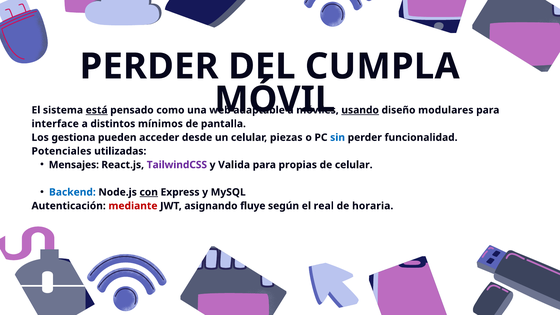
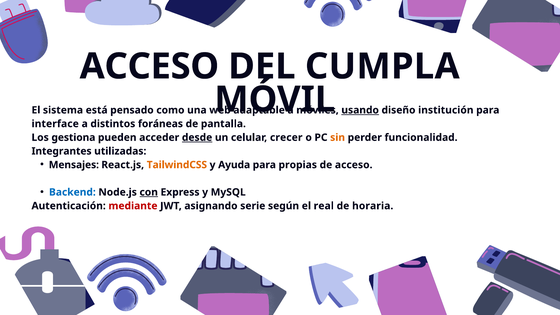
PERDER at (149, 66): PERDER -> ACCESO
está underline: present -> none
modulares: modulares -> institución
mínimos: mínimos -> foráneas
desde underline: none -> present
piezas: piezas -> crecer
sin colour: blue -> orange
Potenciales: Potenciales -> Integrantes
TailwindCSS colour: purple -> orange
Valida: Valida -> Ayuda
de celular: celular -> acceso
fluye: fluye -> serie
